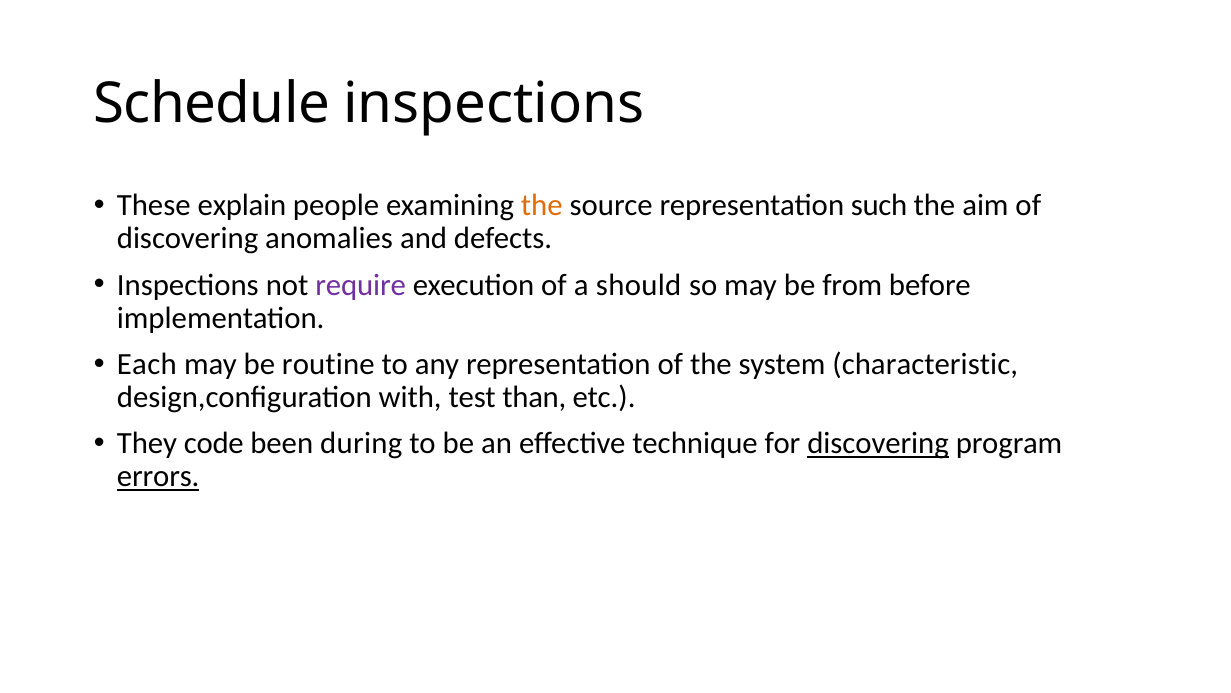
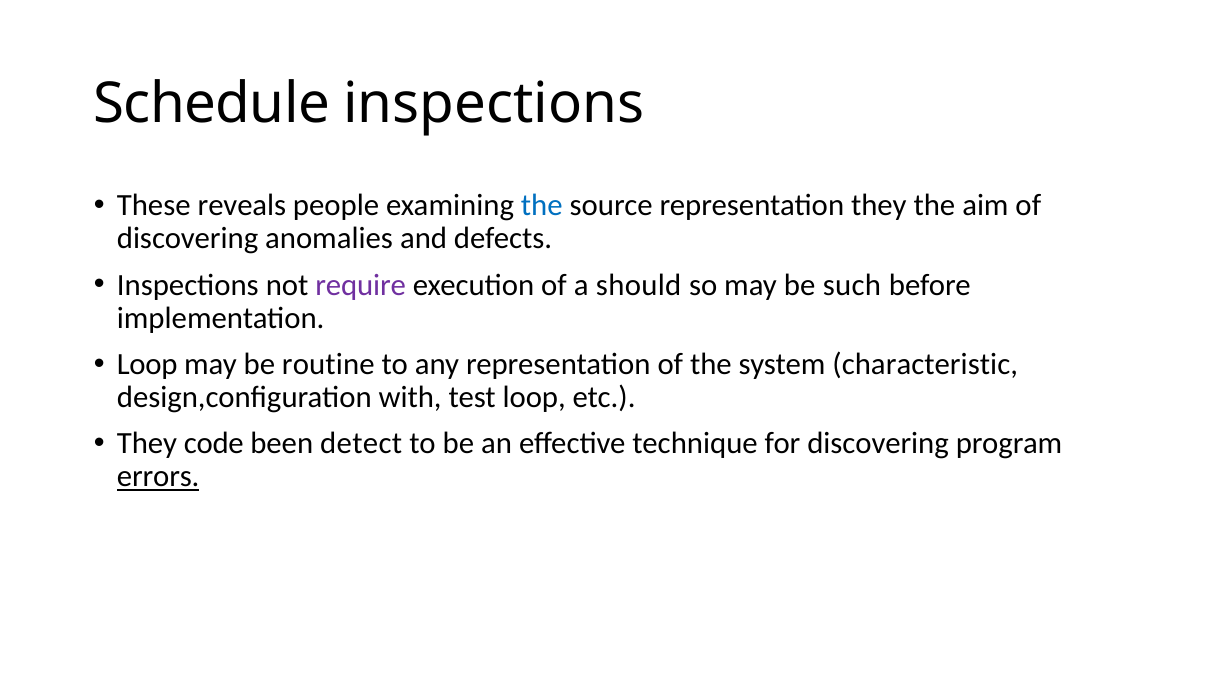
explain: explain -> reveals
the at (542, 205) colour: orange -> blue
representation such: such -> they
from: from -> such
Each at (147, 364): Each -> Loop
test than: than -> loop
during: during -> detect
discovering at (878, 443) underline: present -> none
